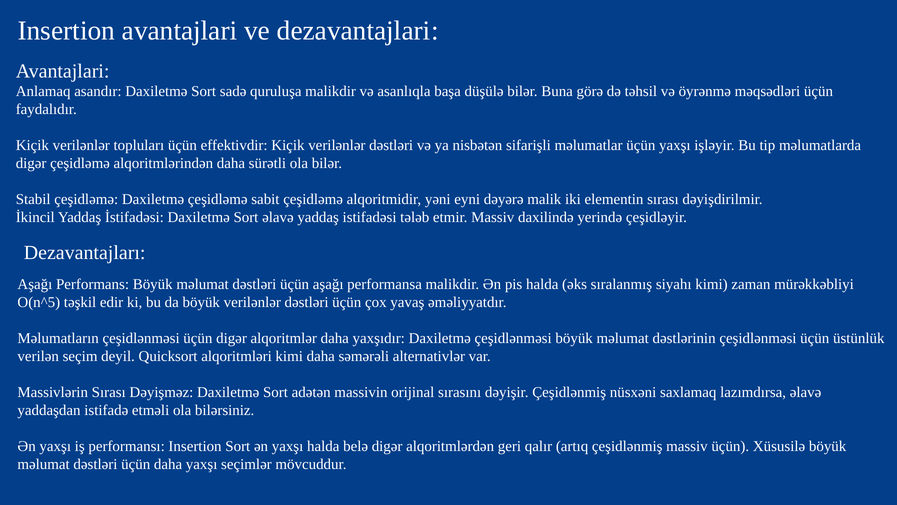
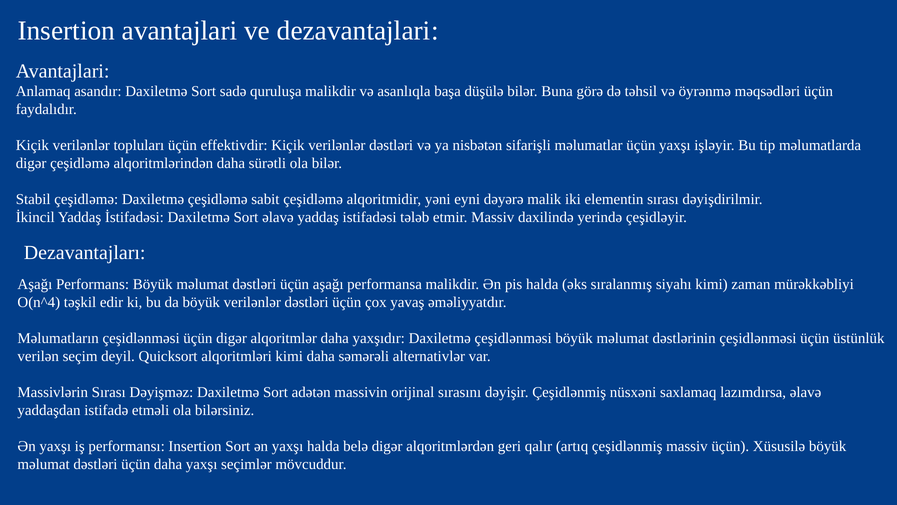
O(n^5: O(n^5 -> O(n^4
